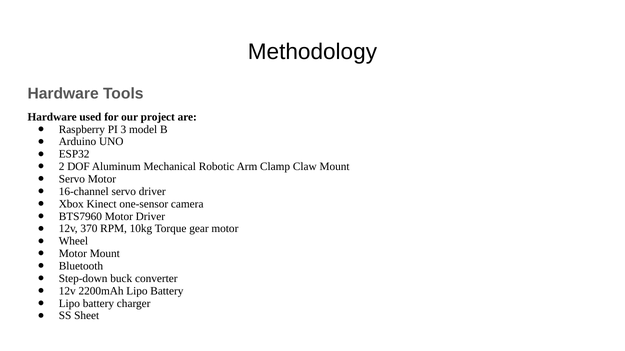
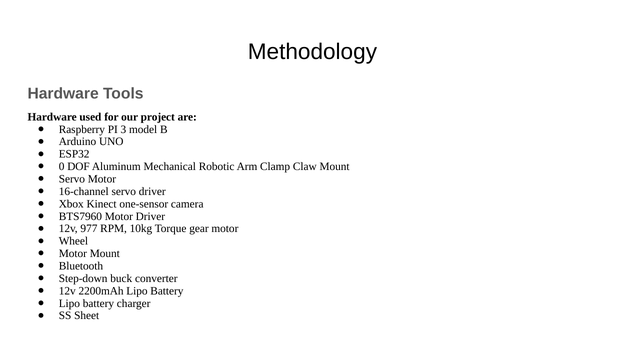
2: 2 -> 0
370: 370 -> 977
